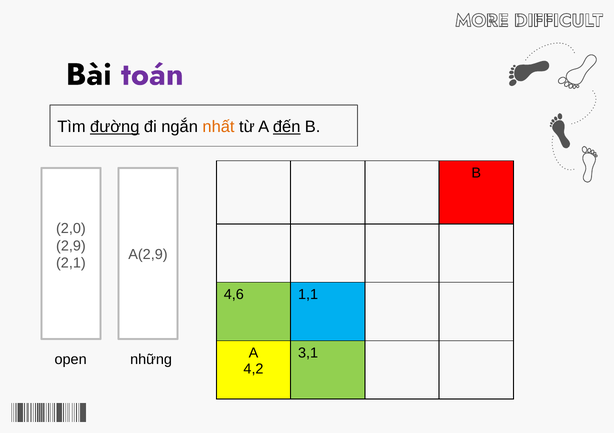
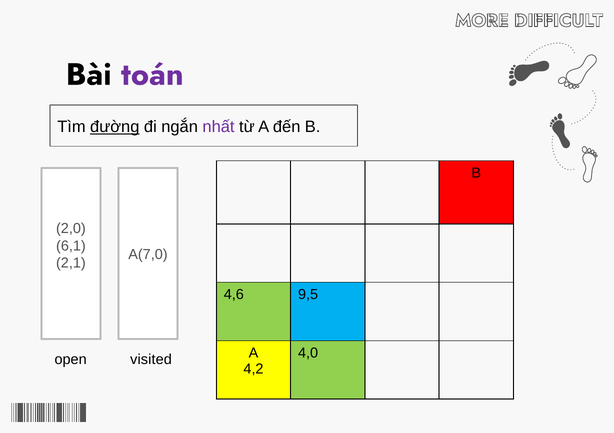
nhất colour: orange -> purple
đến underline: present -> none
2,9: 2,9 -> 6,1
A(2,9: A(2,9 -> A(7,0
1,1: 1,1 -> 9,5
3,1: 3,1 -> 4,0
những: những -> visited
